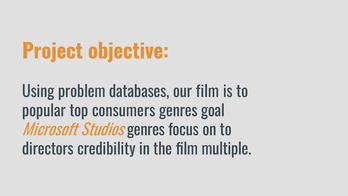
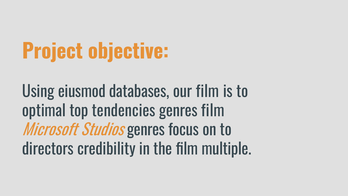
problem: problem -> eiusmod
popular: popular -> optimal
consumers: consumers -> tendencies
genres goal: goal -> film
